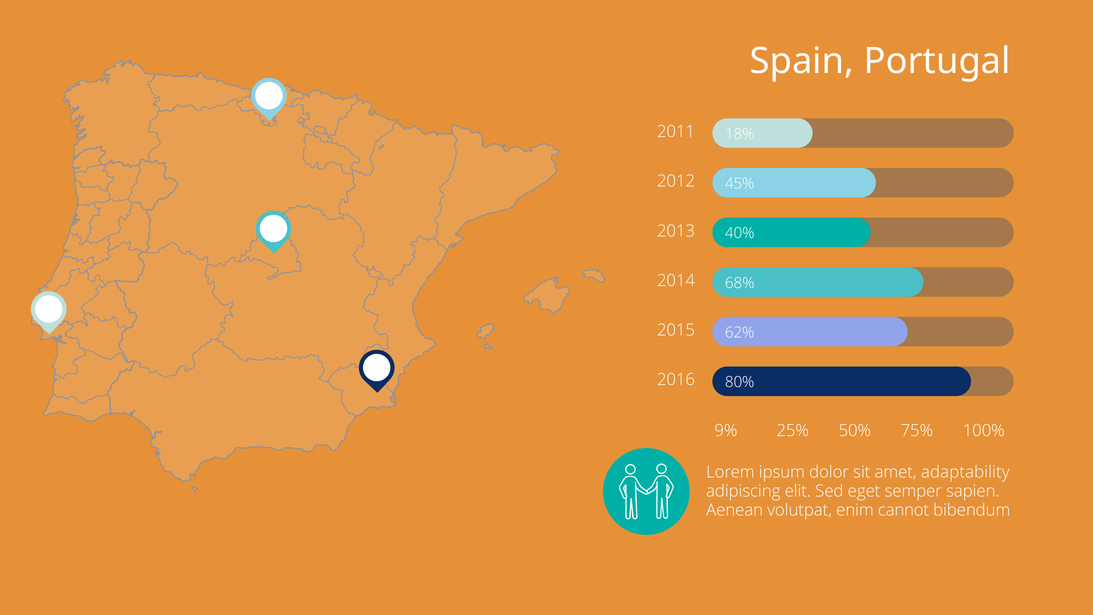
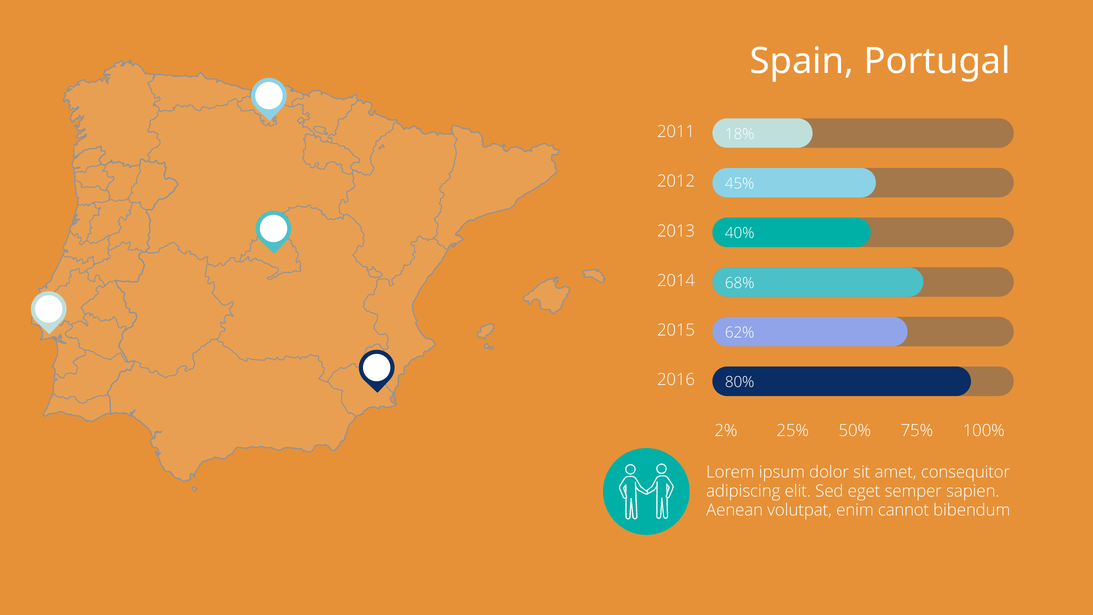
9%: 9% -> 2%
adaptability: adaptability -> consequitor
